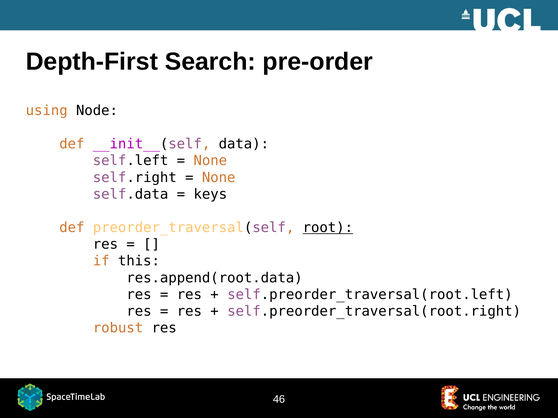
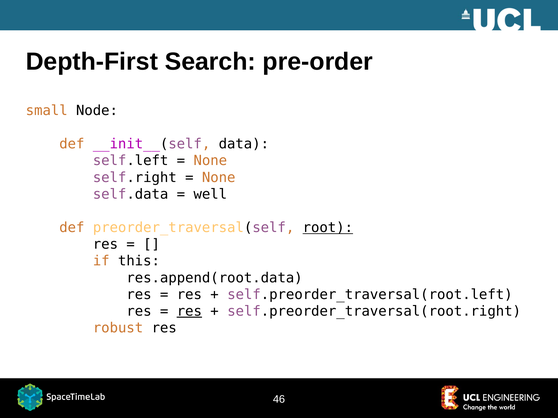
using: using -> small
keys: keys -> well
res at (189, 312) underline: none -> present
